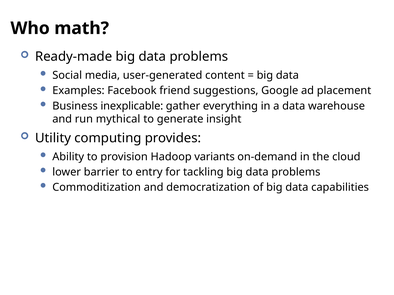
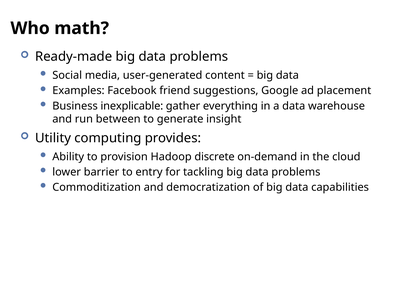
mythical: mythical -> between
variants: variants -> discrete
